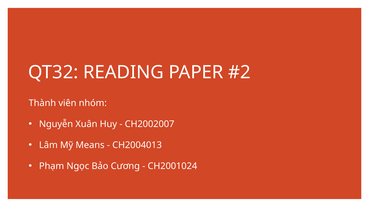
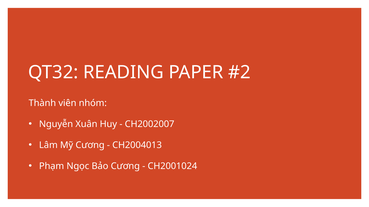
Mỹ Means: Means -> Cương
